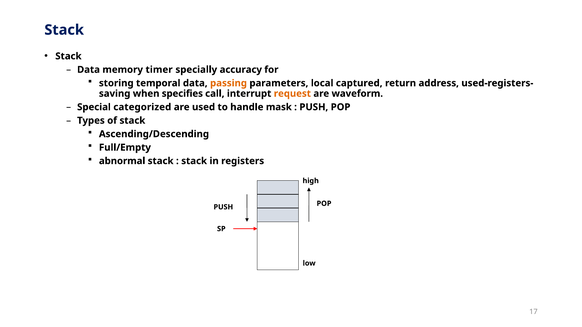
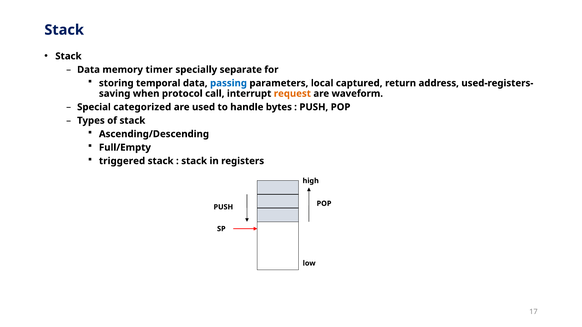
accuracy: accuracy -> separate
passing colour: orange -> blue
specifies: specifies -> protocol
mask: mask -> bytes
abnormal: abnormal -> triggered
